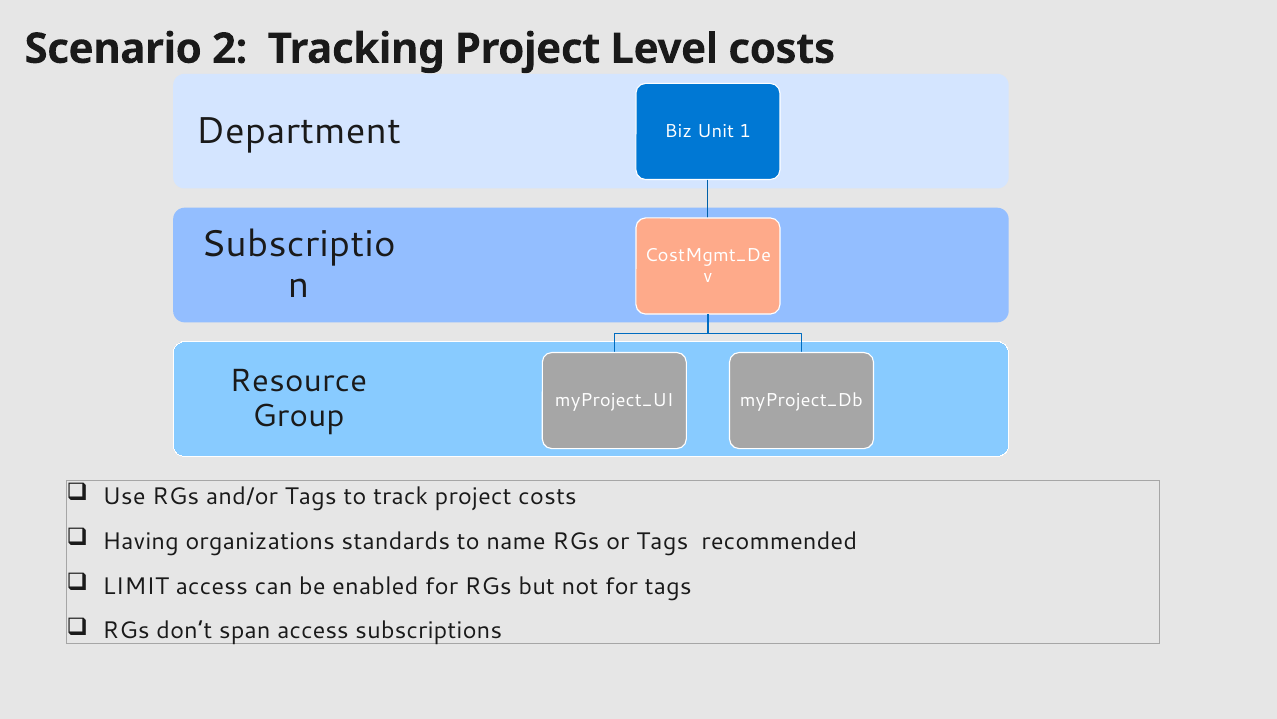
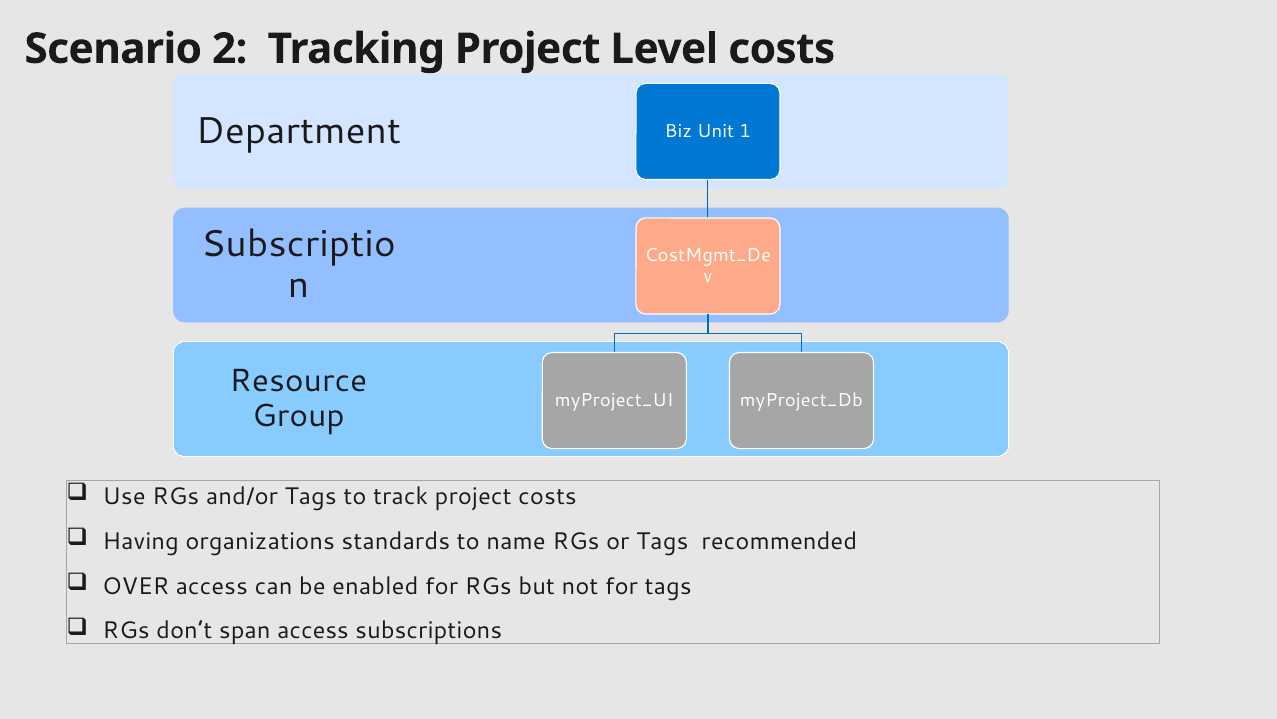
LIMIT: LIMIT -> OVER
